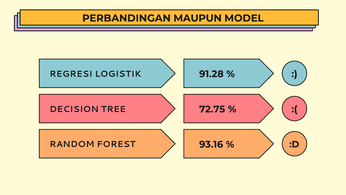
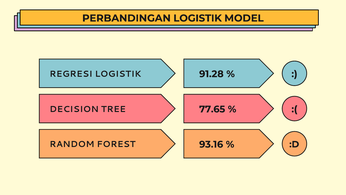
PERBANDINGAN MAUPUN: MAUPUN -> LOGISTIK
72.75: 72.75 -> 77.65
